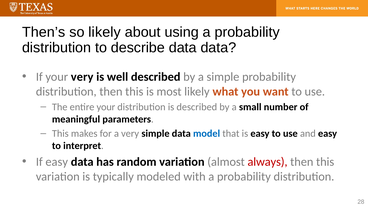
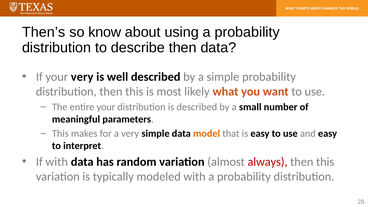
so likely: likely -> know
describe data: data -> then
model colour: blue -> orange
If easy: easy -> with
